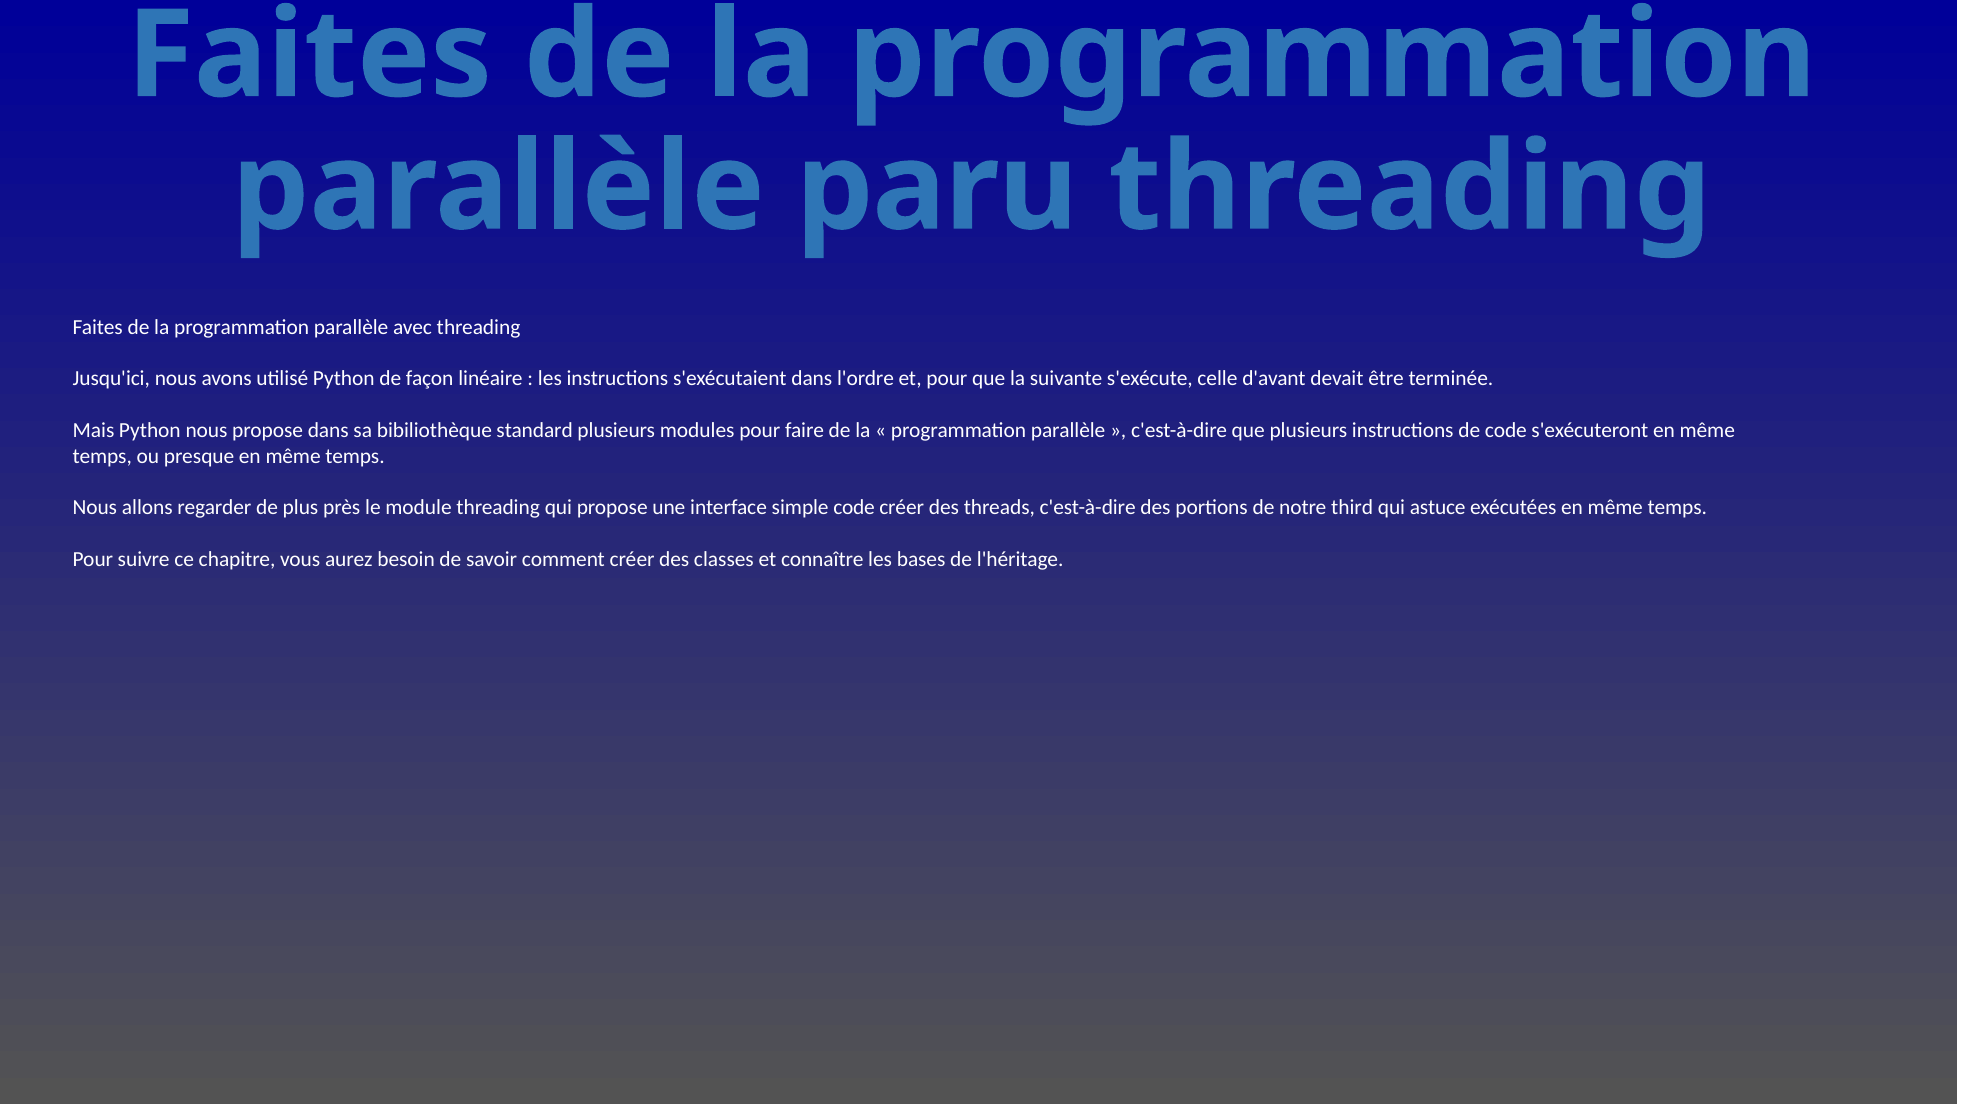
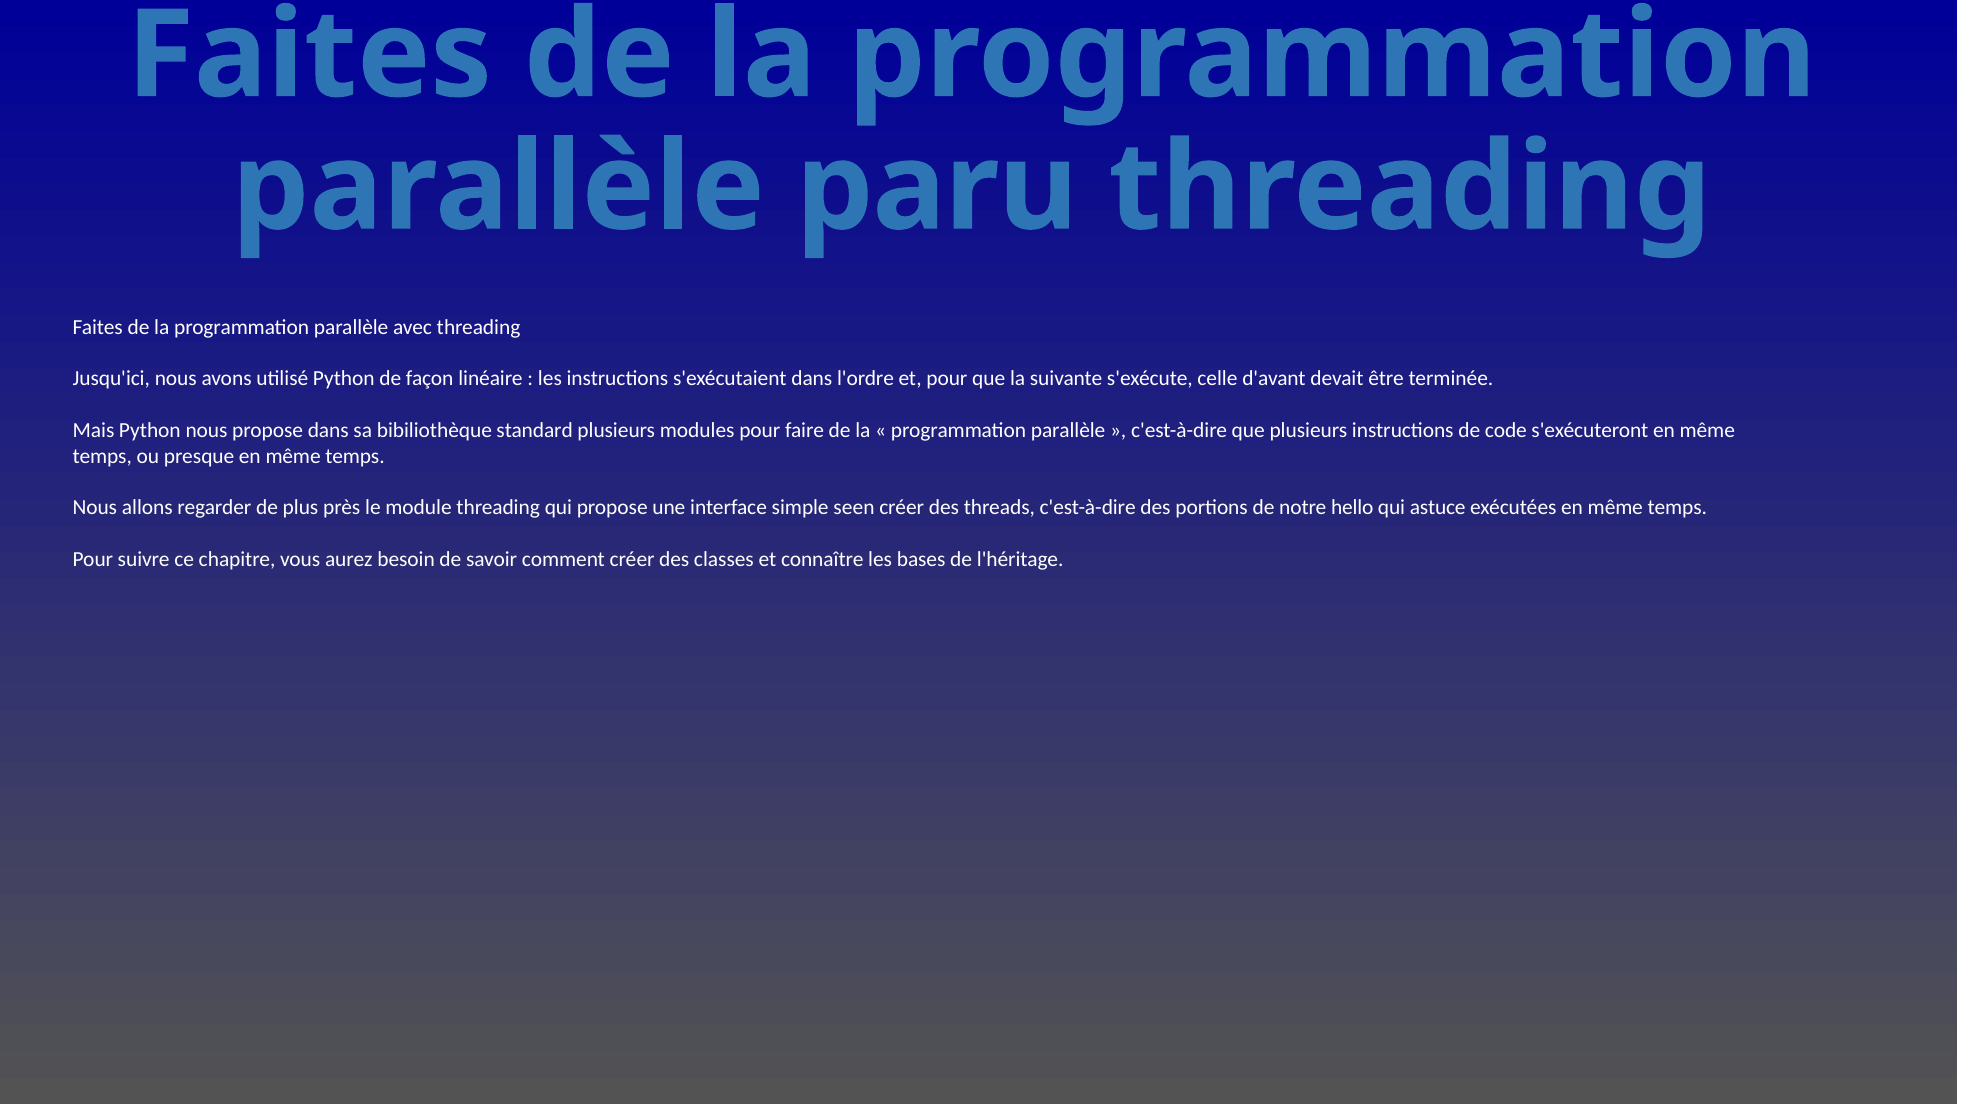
simple code: code -> seen
third: third -> hello
